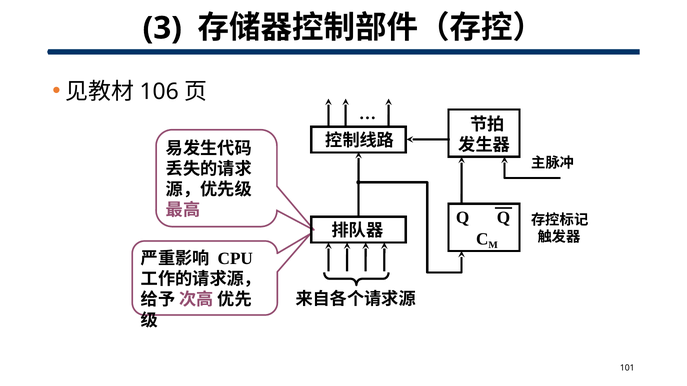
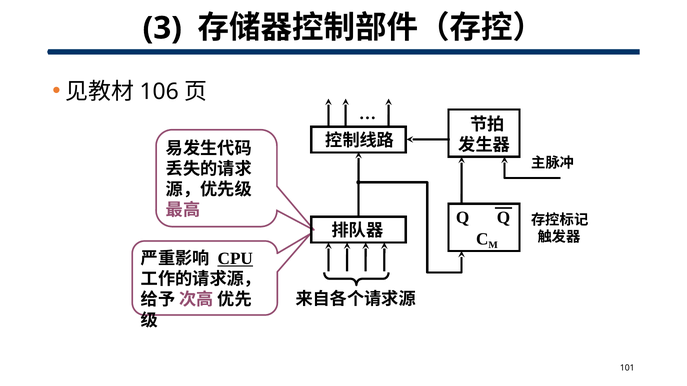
CPU underline: none -> present
